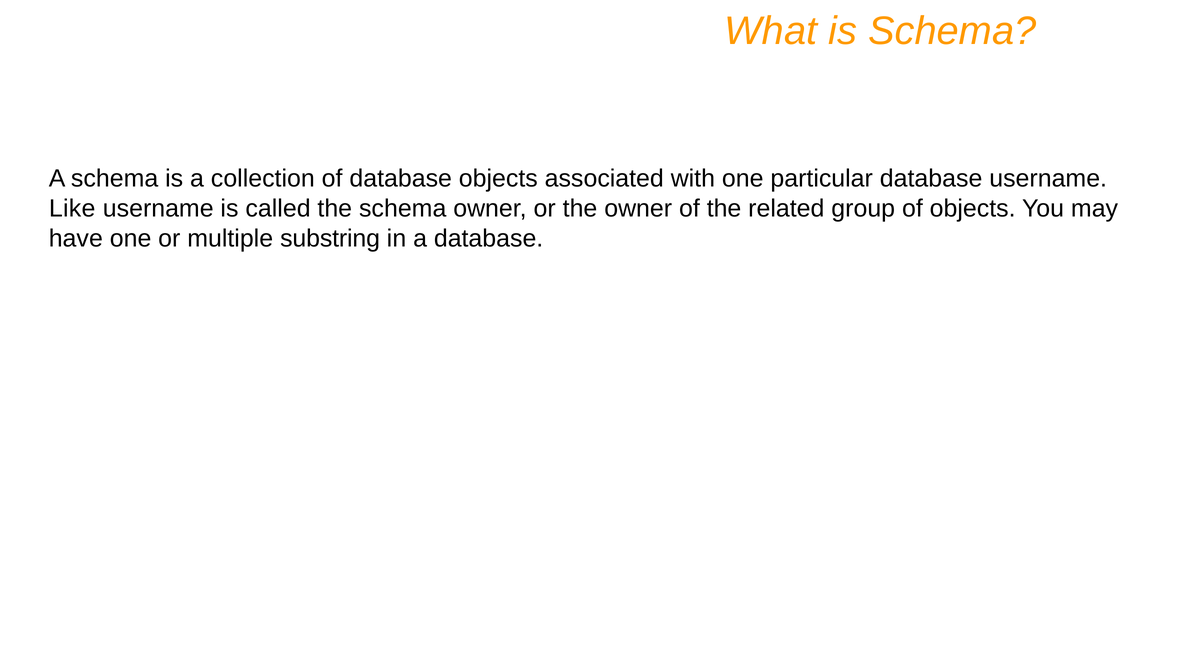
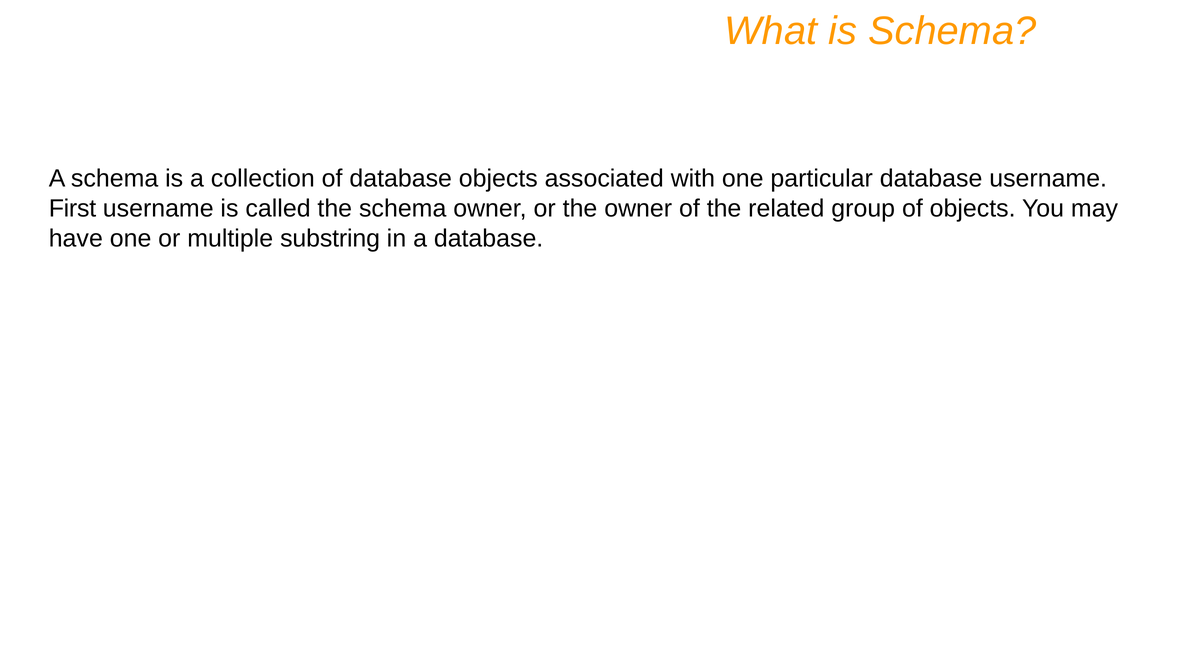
Like: Like -> First
